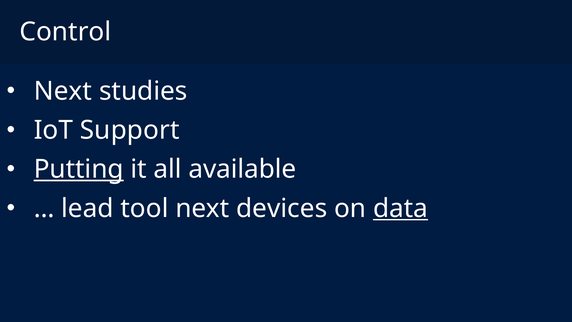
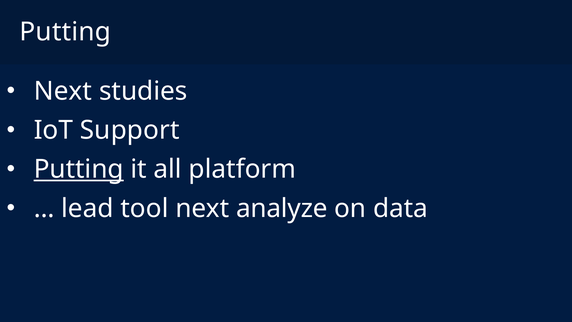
Control at (65, 32): Control -> Putting
available: available -> platform
devices: devices -> analyze
data underline: present -> none
